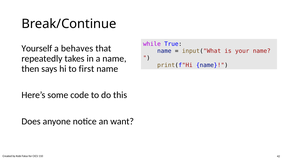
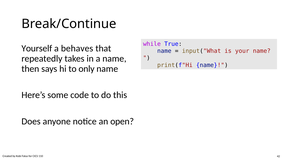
first: first -> only
want: want -> open
